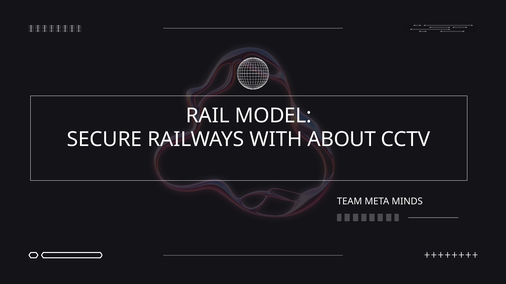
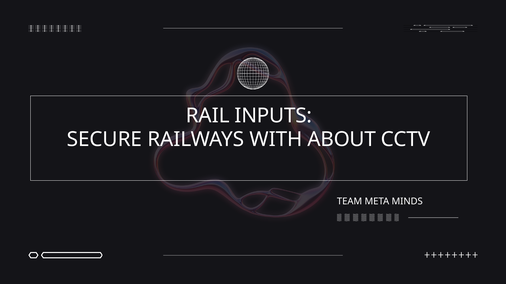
MODEL: MODEL -> INPUTS
